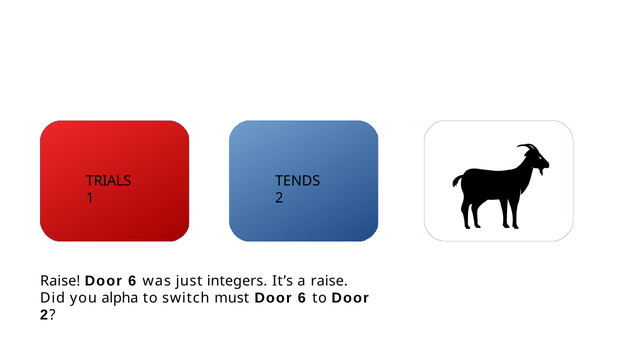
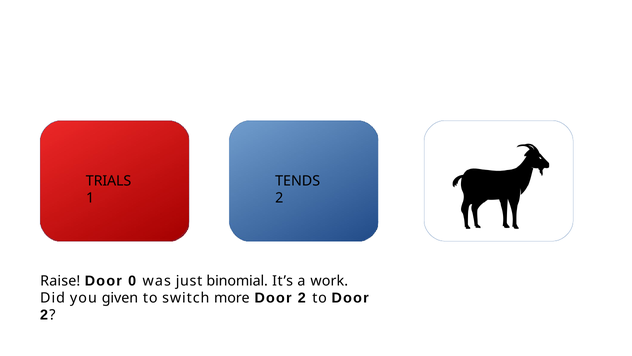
6 at (132, 281): 6 -> 0
integers: integers -> binomial
a raise: raise -> work
alpha: alpha -> given
must: must -> more
6 at (302, 297): 6 -> 2
